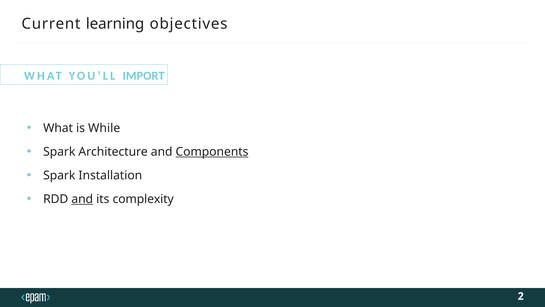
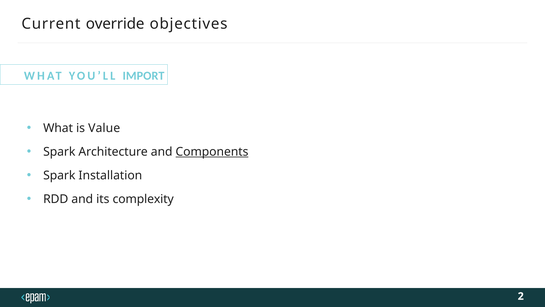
learning: learning -> override
While: While -> Value
and at (82, 199) underline: present -> none
